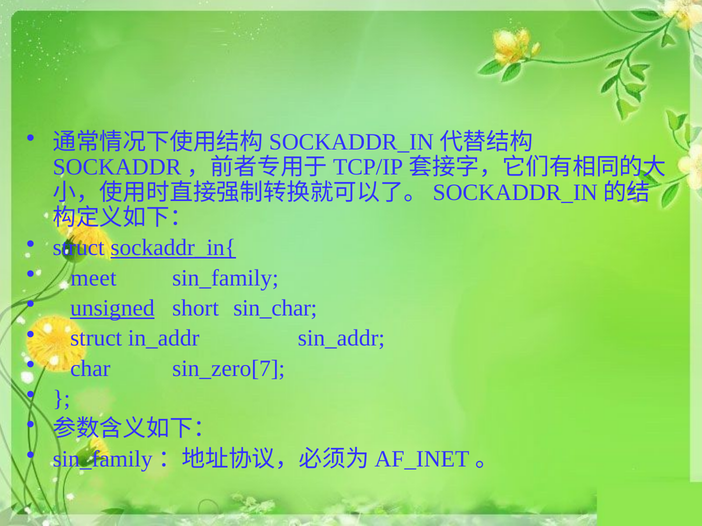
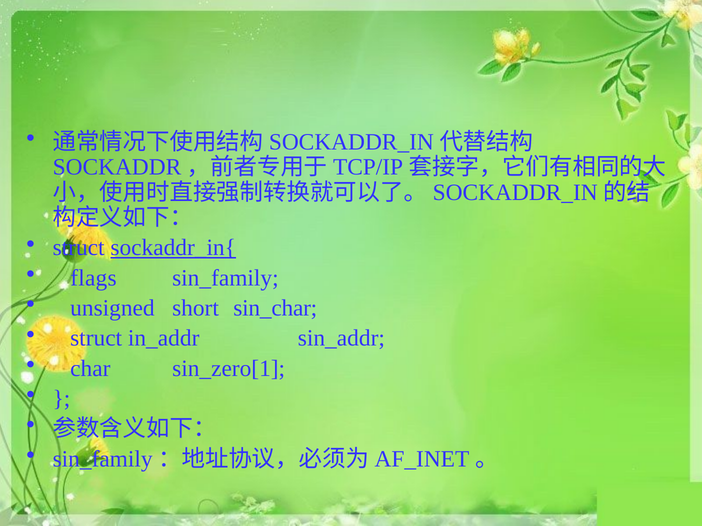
meet: meet -> flags
unsigned underline: present -> none
sin_zero[7: sin_zero[7 -> sin_zero[1
